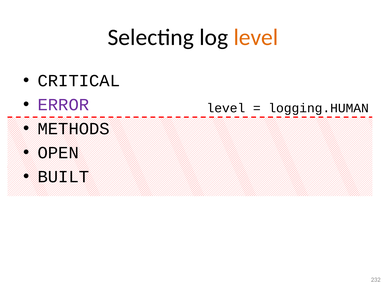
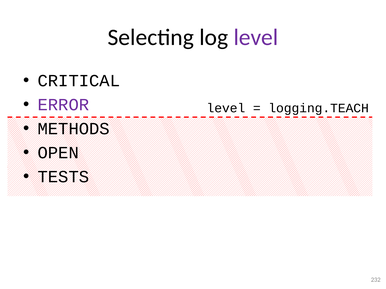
level at (256, 37) colour: orange -> purple
logging.HUMAN: logging.HUMAN -> logging.TEACH
BUILT: BUILT -> TESTS
